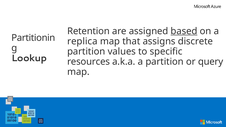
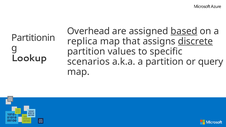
Retention: Retention -> Overhead
discrete underline: none -> present
resources: resources -> scenarios
